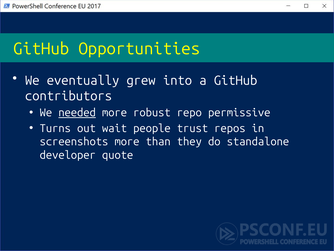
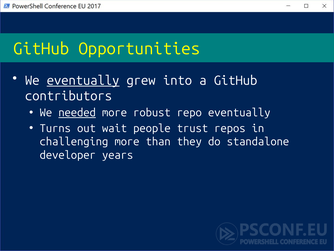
eventually at (83, 80) underline: none -> present
repo permissive: permissive -> eventually
screenshots: screenshots -> challenging
quote: quote -> years
